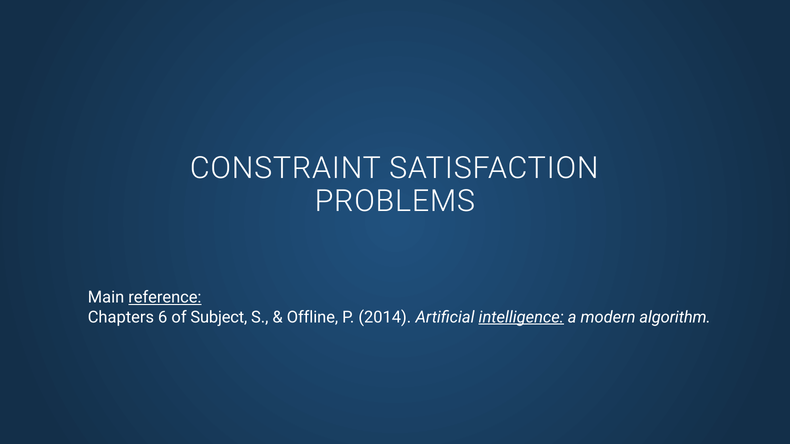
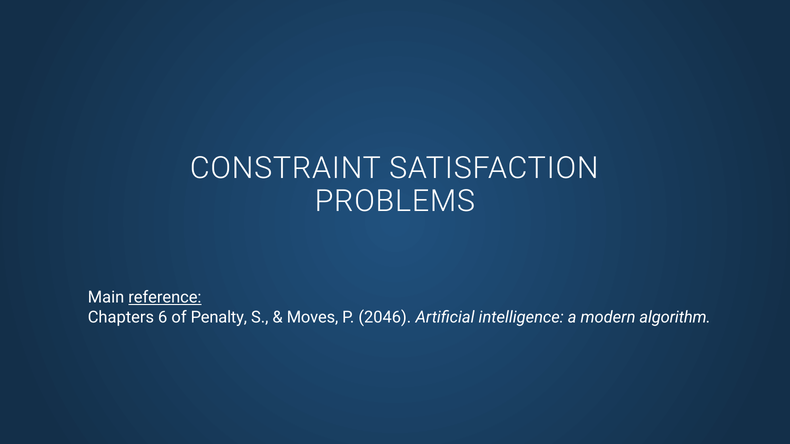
Subject: Subject -> Penalty
Offline: Offline -> Moves
2014: 2014 -> 2046
intelligence underline: present -> none
